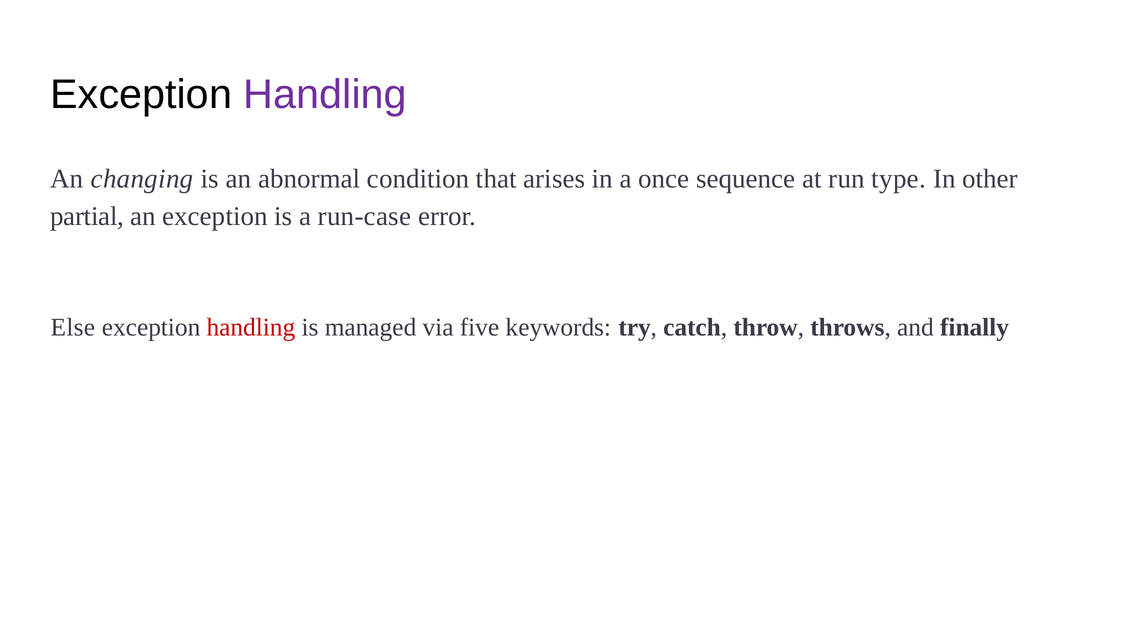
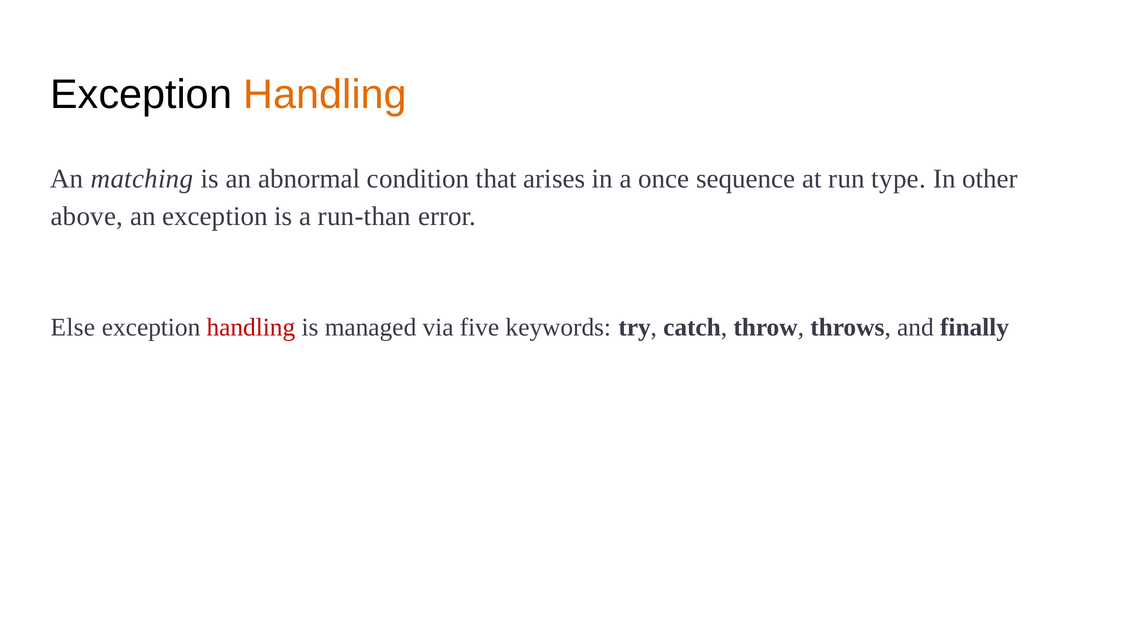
Handling at (325, 95) colour: purple -> orange
changing: changing -> matching
partial: partial -> above
run-case: run-case -> run-than
